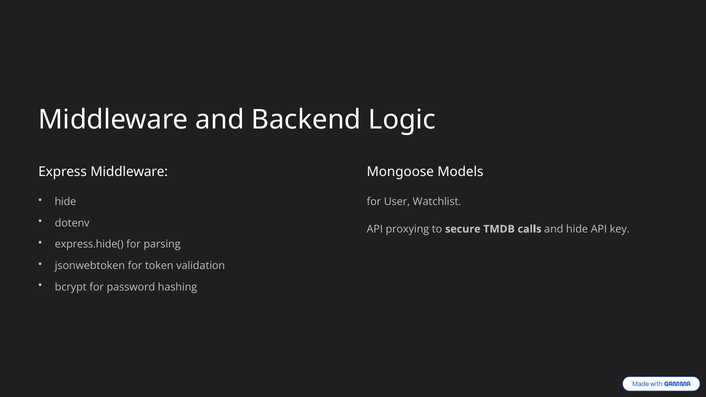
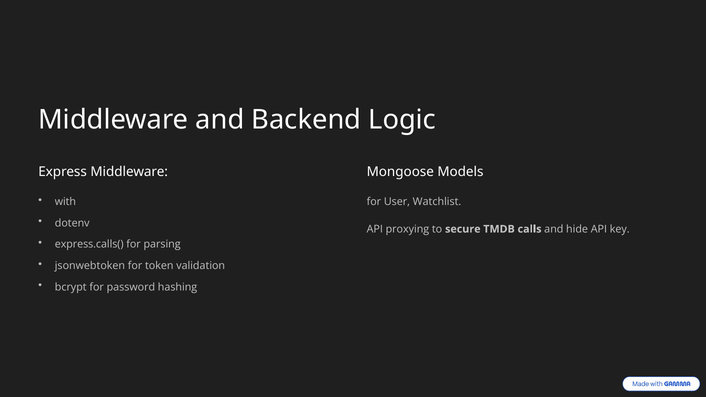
hide at (65, 202): hide -> with
express.hide(: express.hide( -> express.calls(
